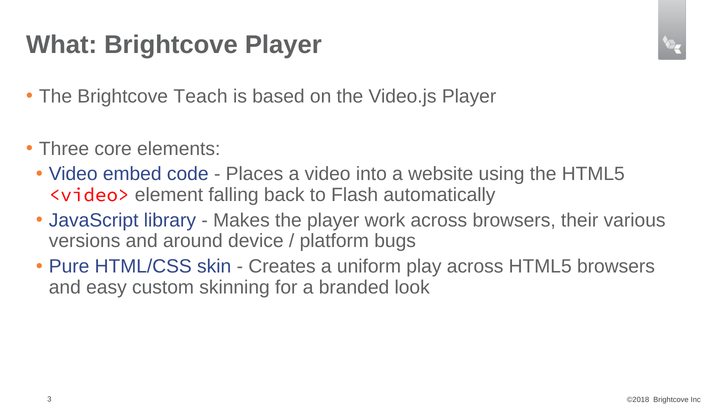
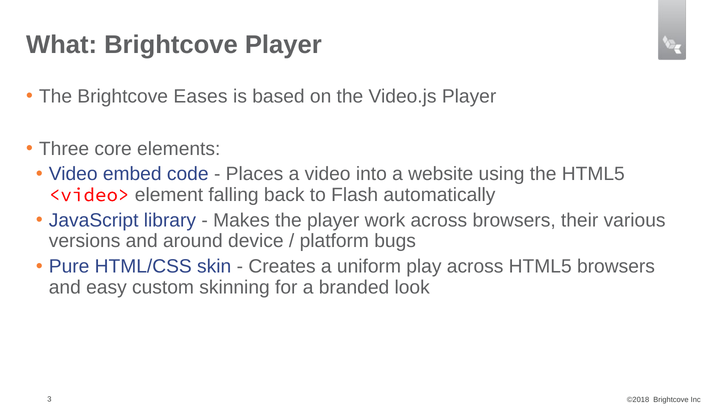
Teach: Teach -> Eases
